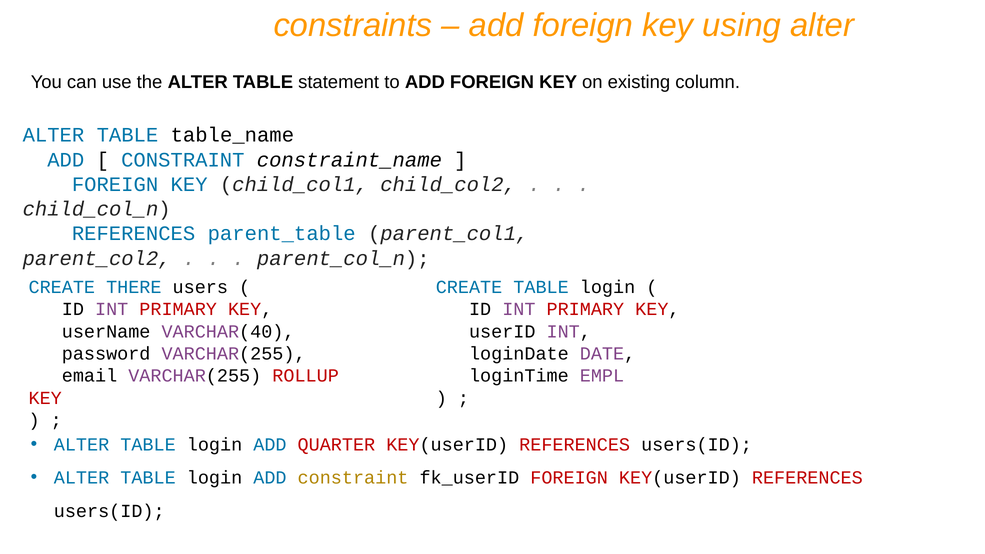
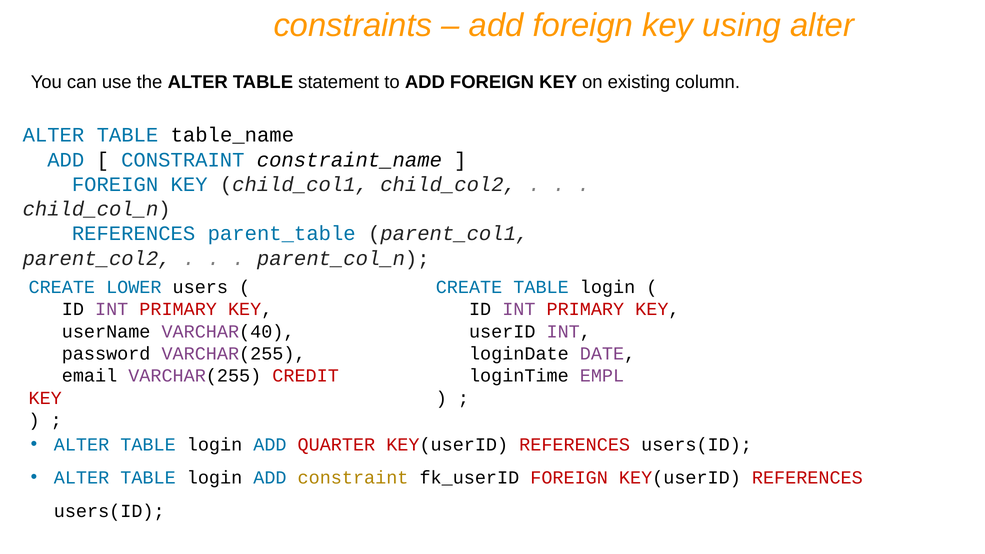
THERE: THERE -> LOWER
ROLLUP: ROLLUP -> CREDIT
